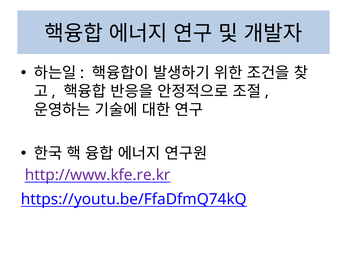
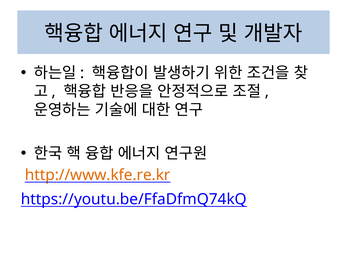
http://www.kfe.re.kr colour: purple -> orange
